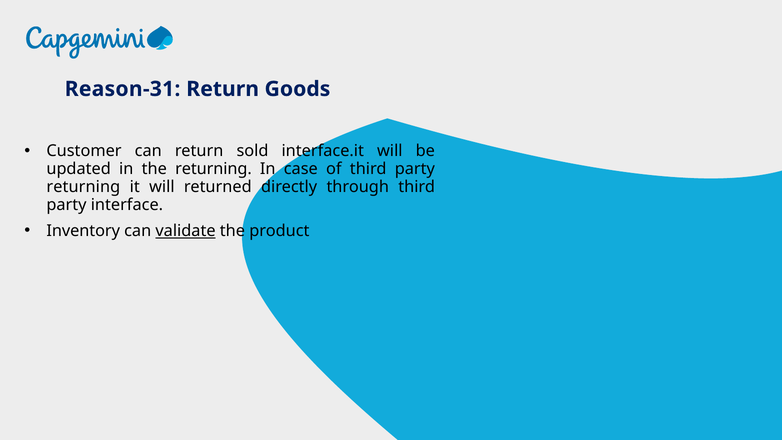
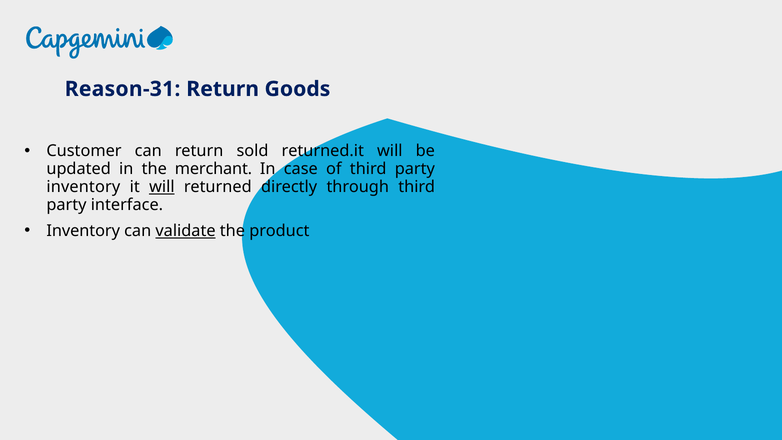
interface.it: interface.it -> returned.it
the returning: returning -> merchant
returning at (83, 187): returning -> inventory
will at (162, 187) underline: none -> present
